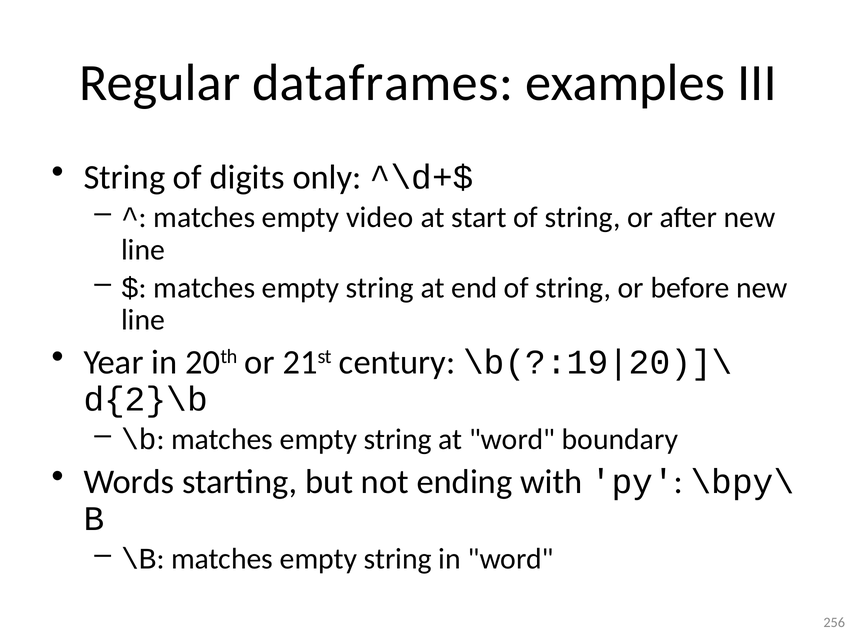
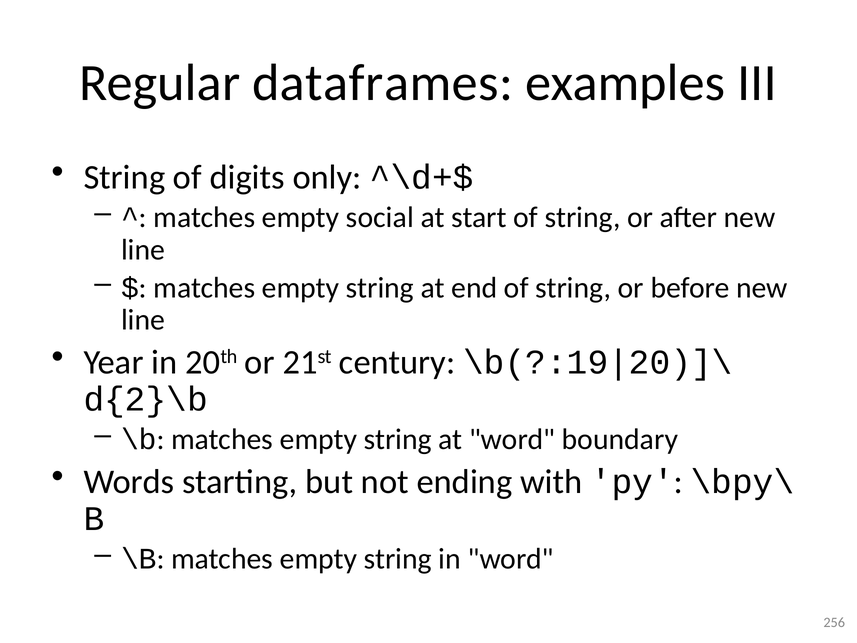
video: video -> social
